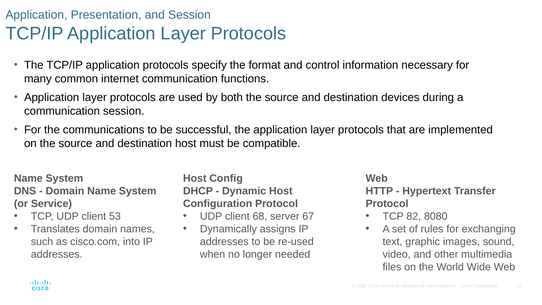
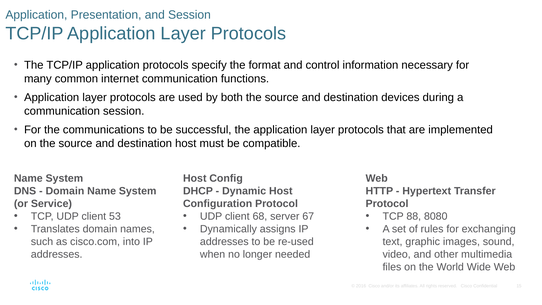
82: 82 -> 88
